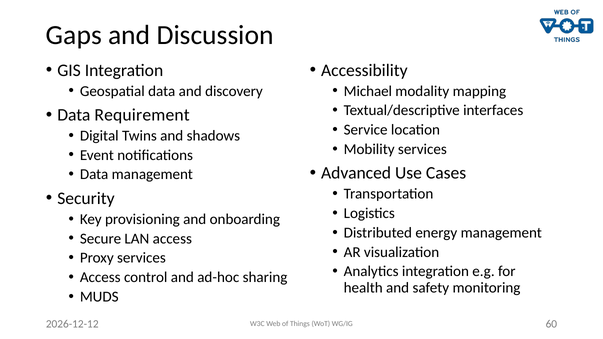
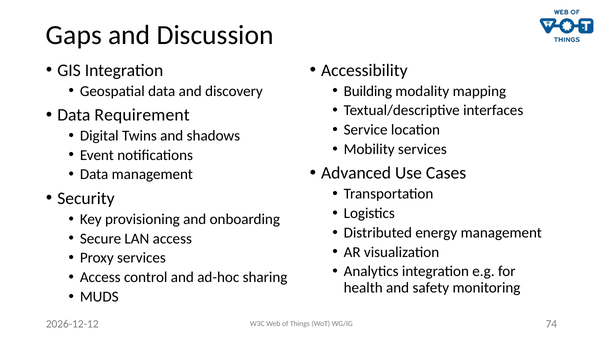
Michael: Michael -> Building
60: 60 -> 74
